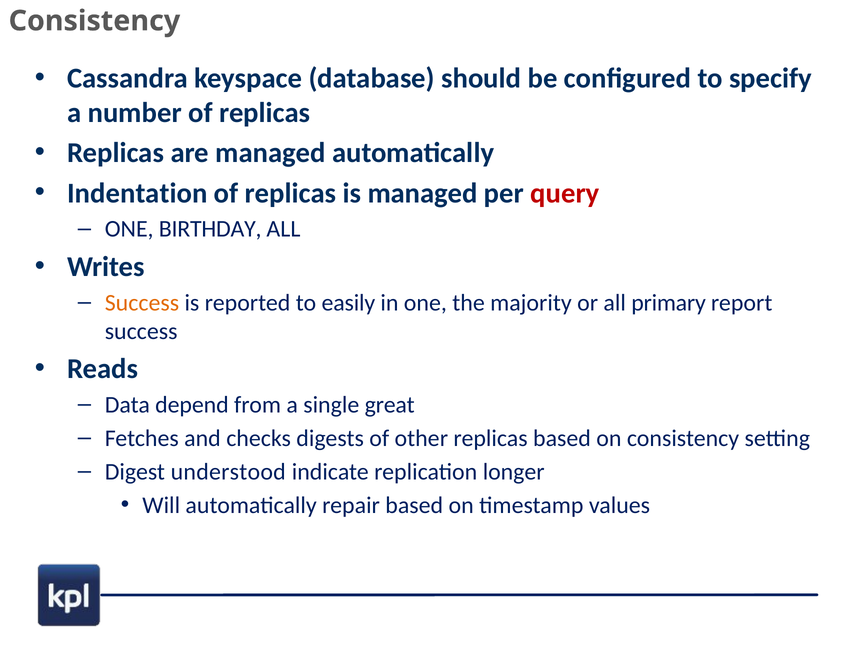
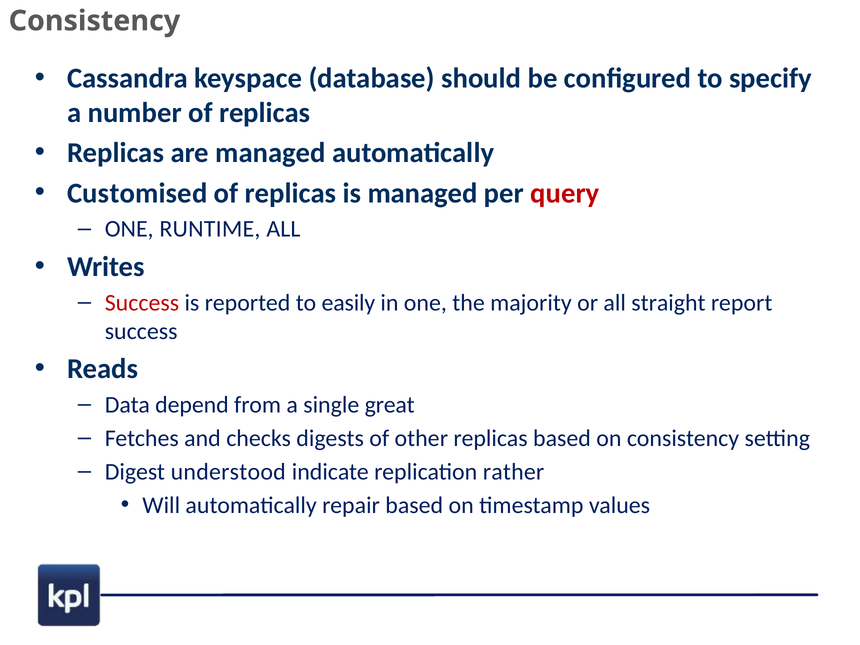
Indentation: Indentation -> Customised
BIRTHDAY: BIRTHDAY -> RUNTIME
Success at (142, 303) colour: orange -> red
primary: primary -> straight
longer: longer -> rather
